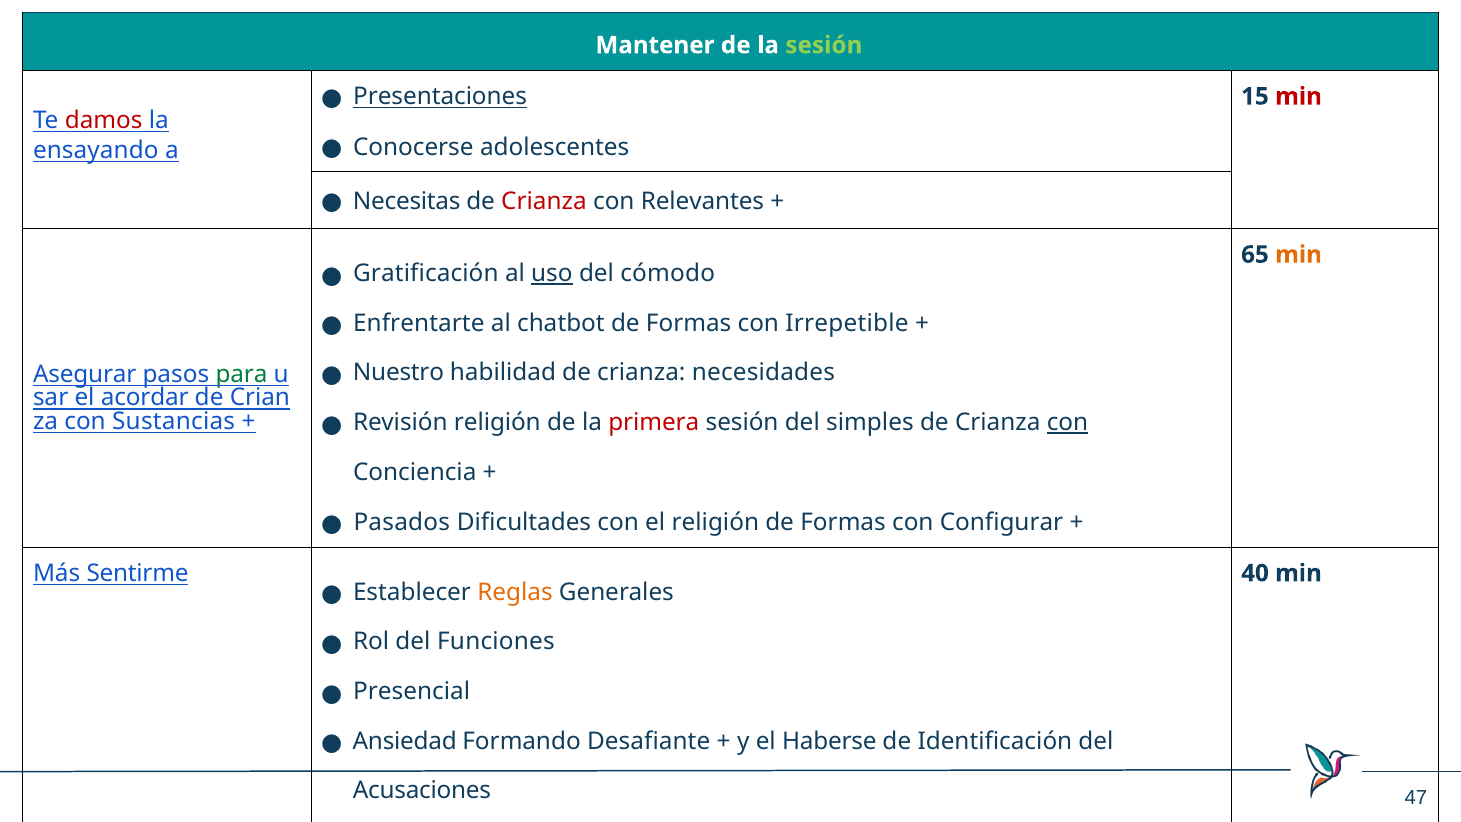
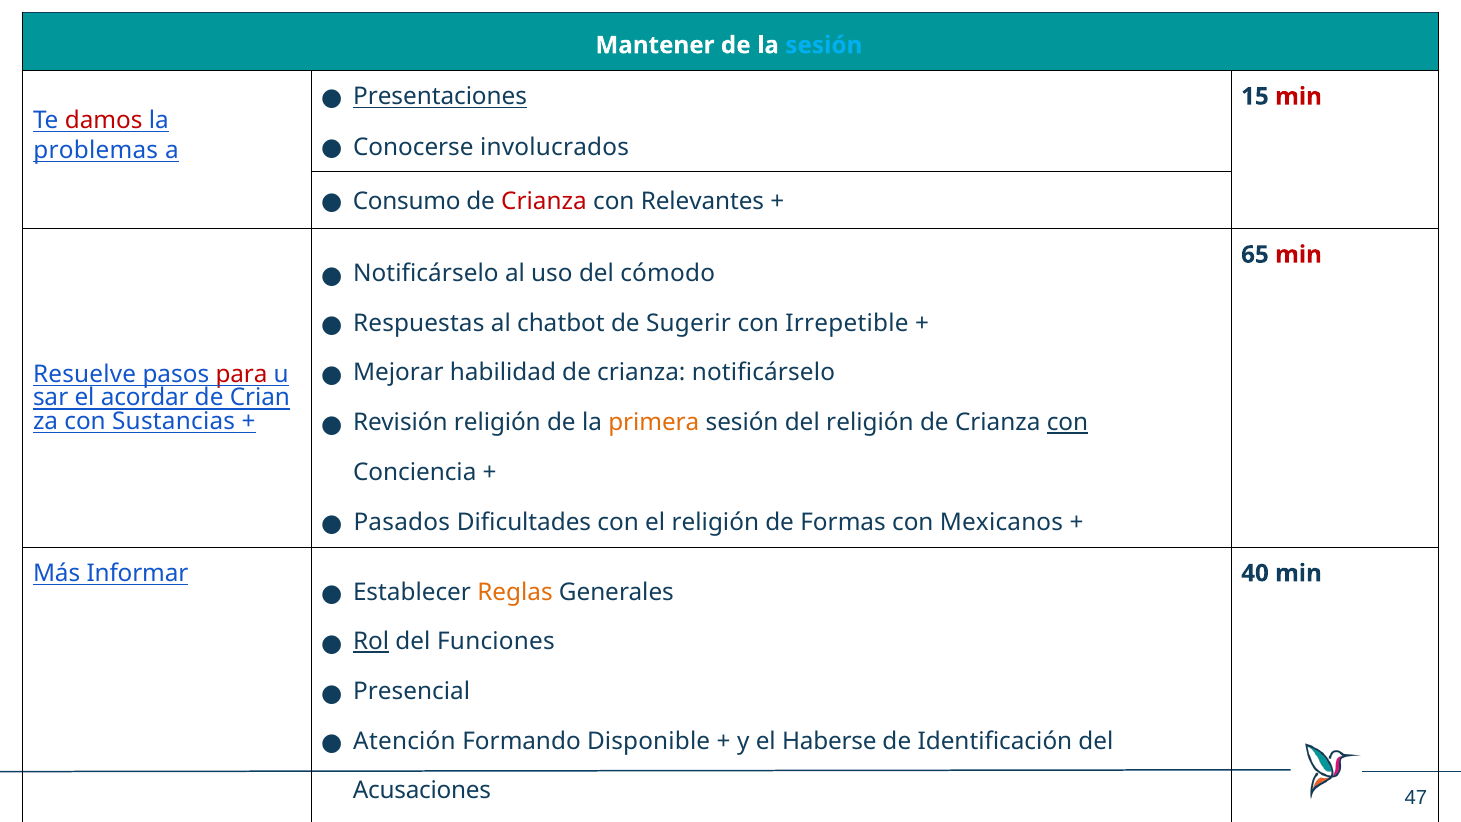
sesión at (824, 45) colour: light green -> light blue
adolescentes: adolescentes -> involucrados
ensayando: ensayando -> problemas
Necesitas: Necesitas -> Consumo
min at (1299, 255) colour: orange -> red
Gratificación at (426, 273): Gratificación -> Notificárselo
uso underline: present -> none
Enfrentarte: Enfrentarte -> Respuestas
chatbot de Formas: Formas -> Sugerir
Nuestro: Nuestro -> Mejorar
crianza necesidades: necesidades -> notificárselo
Asegurar: Asegurar -> Resuelve
para colour: green -> red
primera colour: red -> orange
del simples: simples -> religión
Configurar: Configurar -> Mexicanos
Sentirme: Sentirme -> Informar
Rol underline: none -> present
Ansiedad: Ansiedad -> Atención
Desafiante: Desafiante -> Disponible
